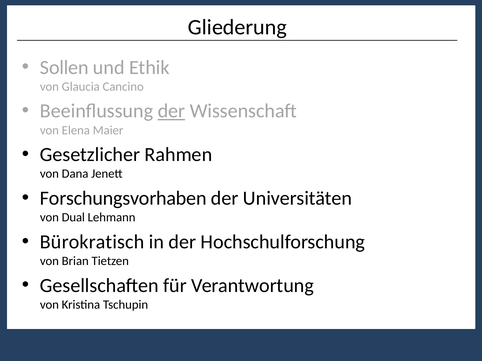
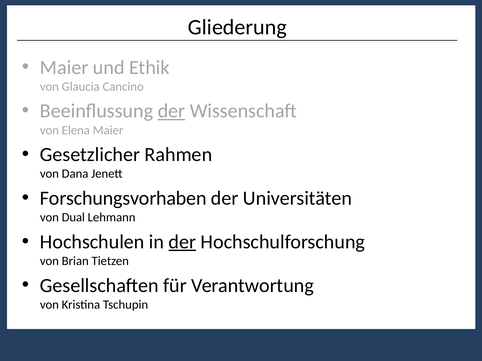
Sollen at (64, 68): Sollen -> Maier
Bürokratisch: Bürokratisch -> Hochschulen
der at (182, 242) underline: none -> present
